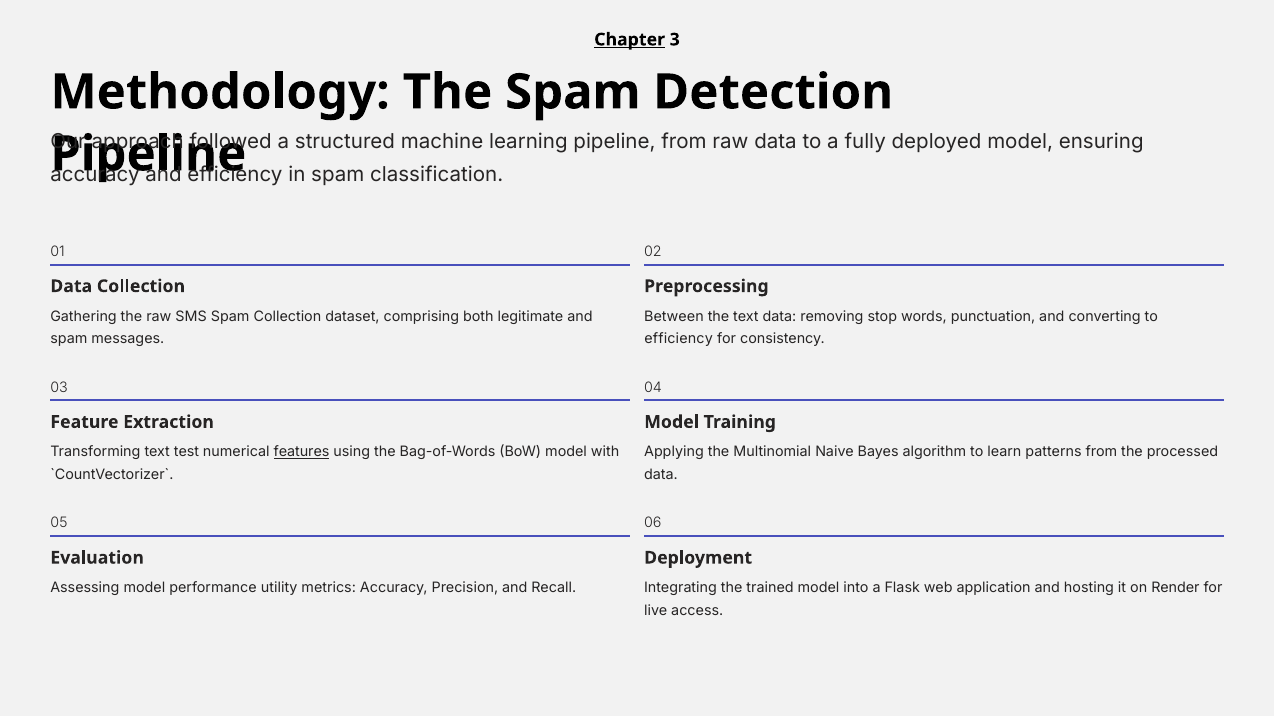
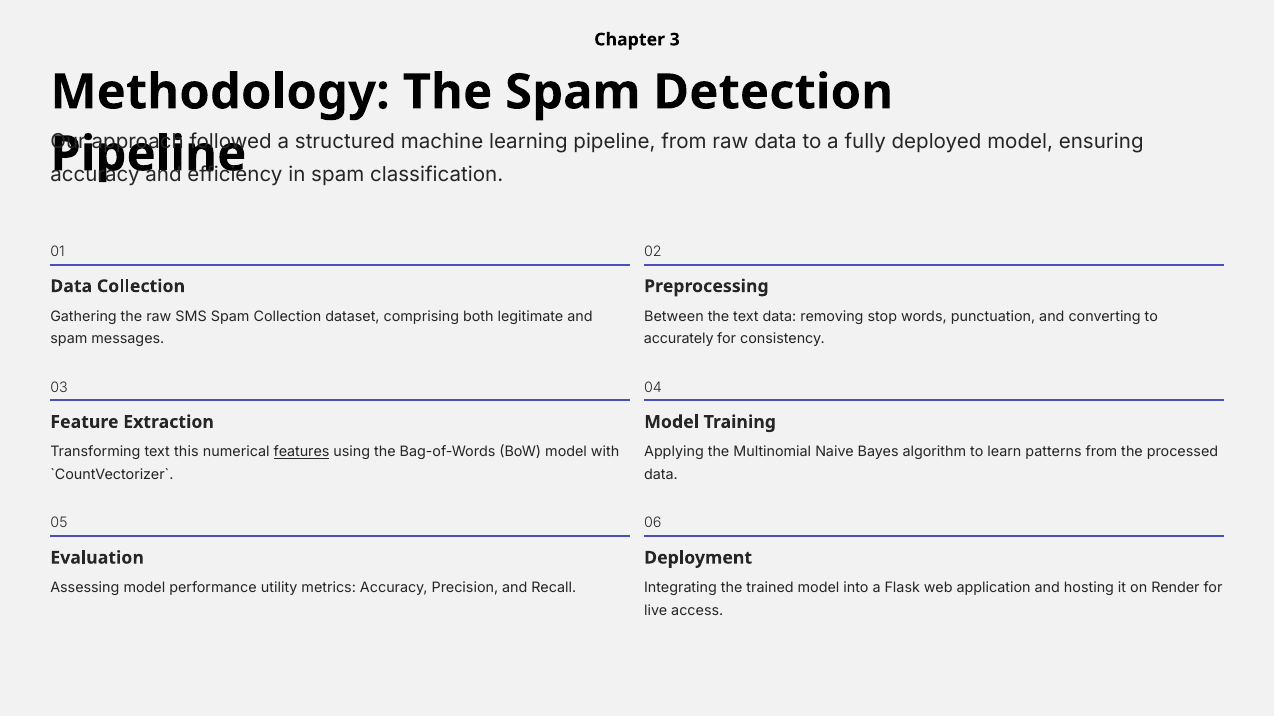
Chapter underline: present -> none
efficiency at (679, 339): efficiency -> accurately
test: test -> this
